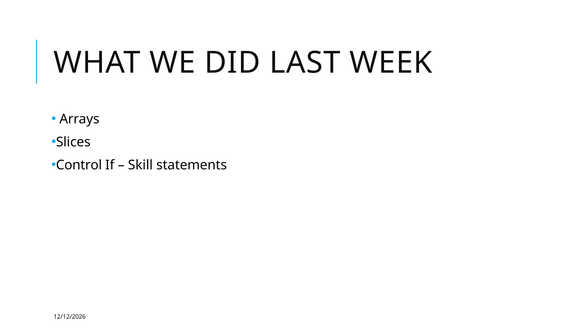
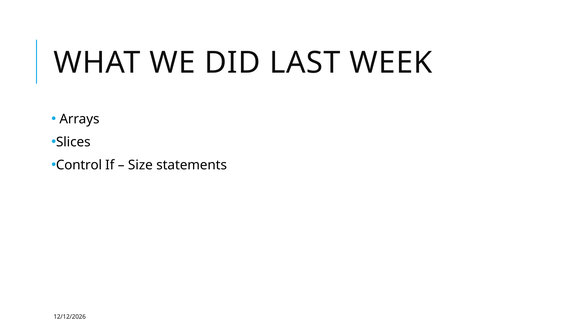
Skill: Skill -> Size
